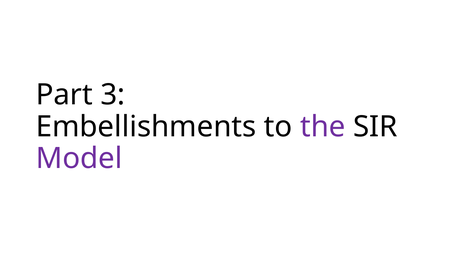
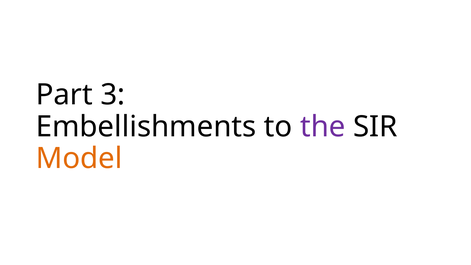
Model colour: purple -> orange
